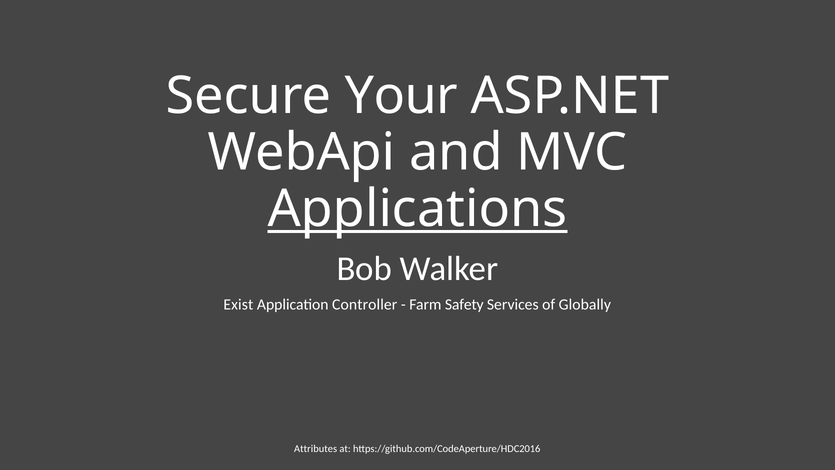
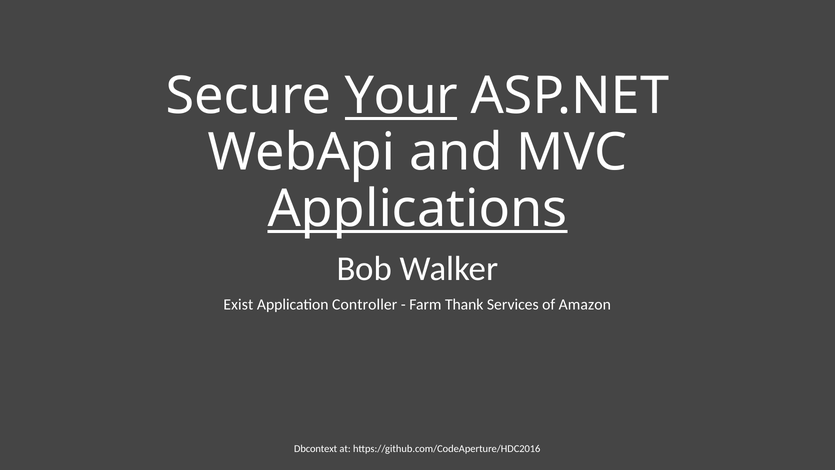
Your underline: none -> present
Safety: Safety -> Thank
Globally: Globally -> Amazon
Attributes: Attributes -> Dbcontext
